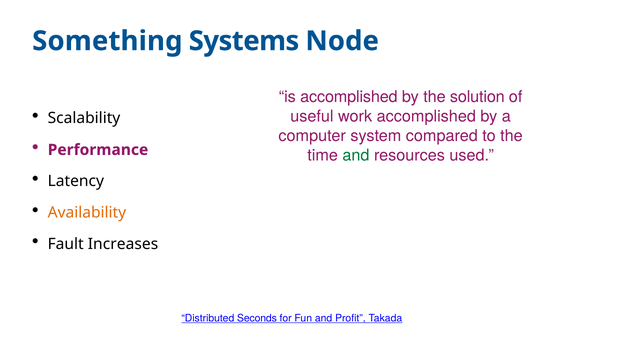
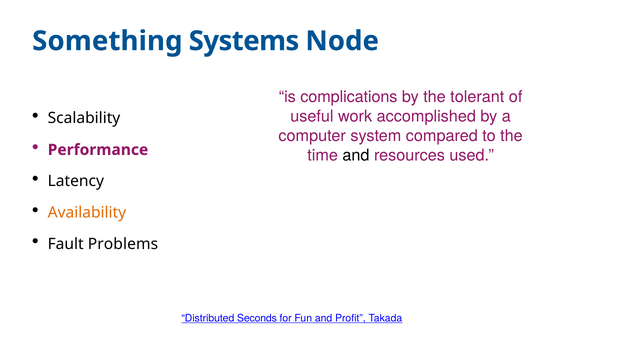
is accomplished: accomplished -> complications
solution: solution -> tolerant
and at (356, 155) colour: green -> black
Increases: Increases -> Problems
